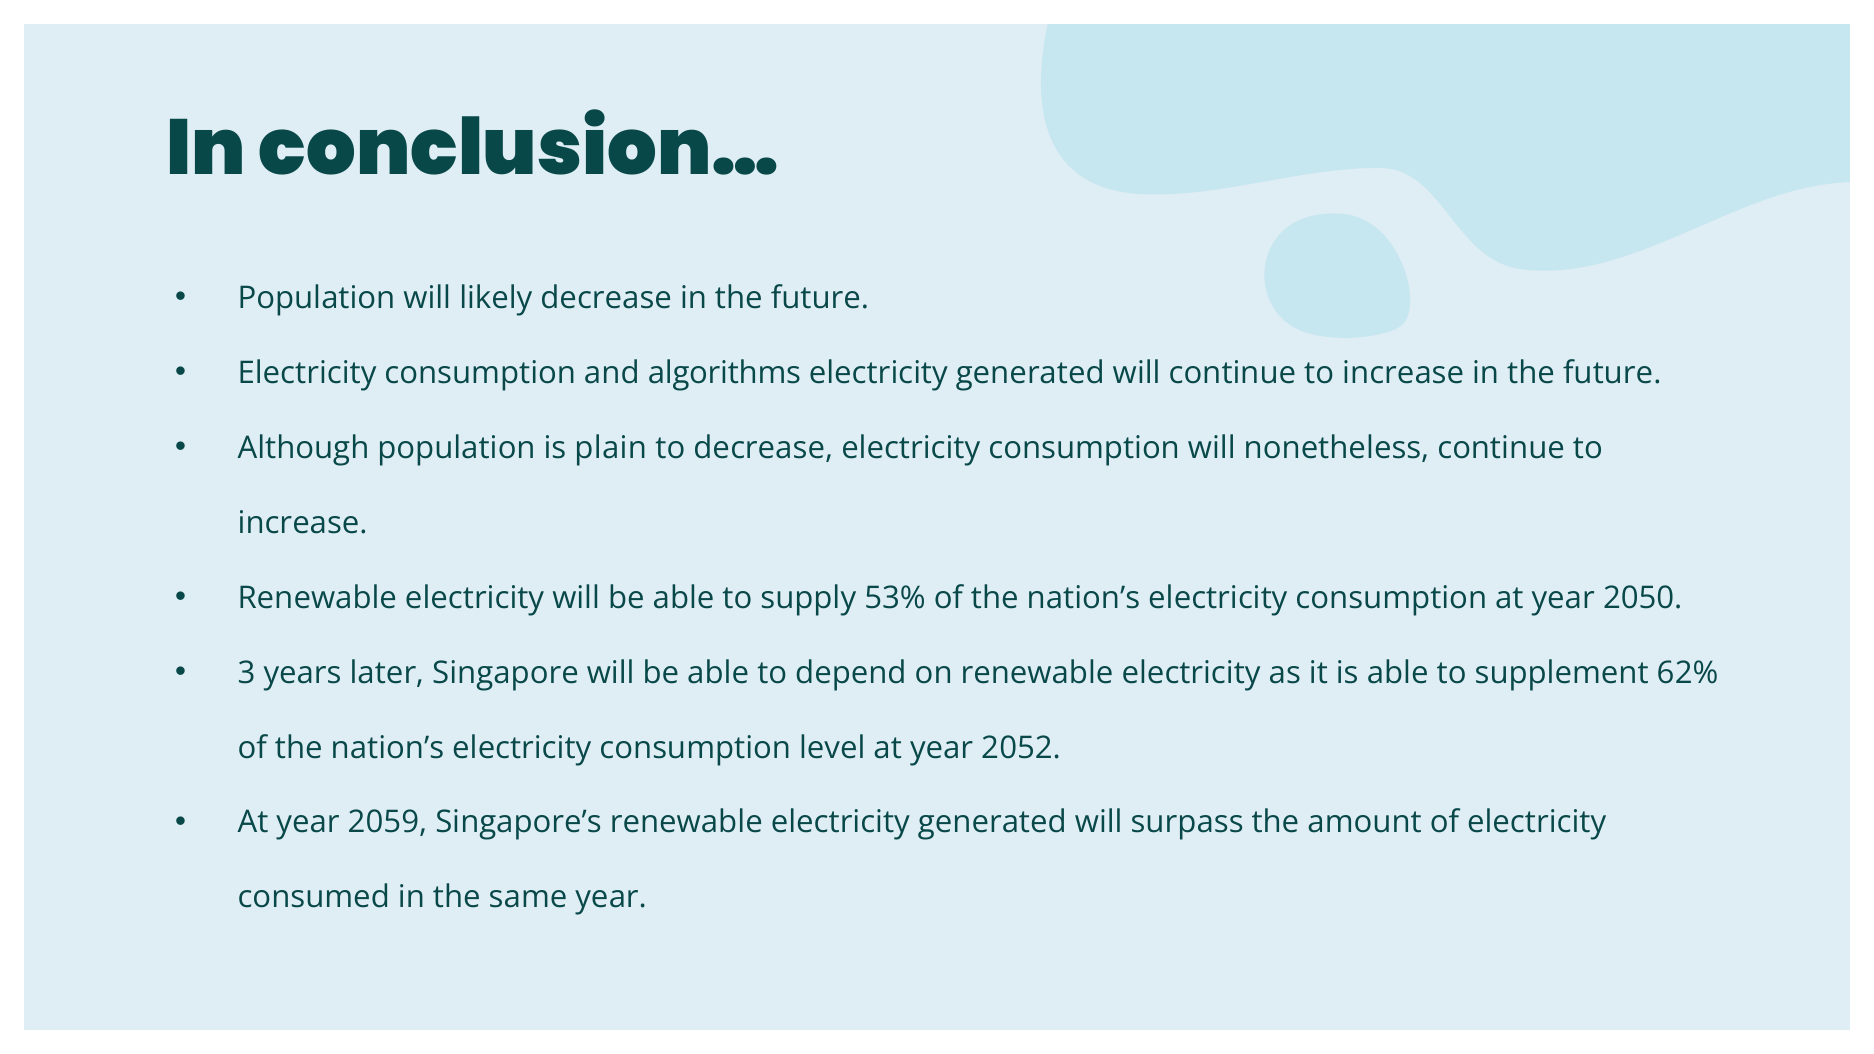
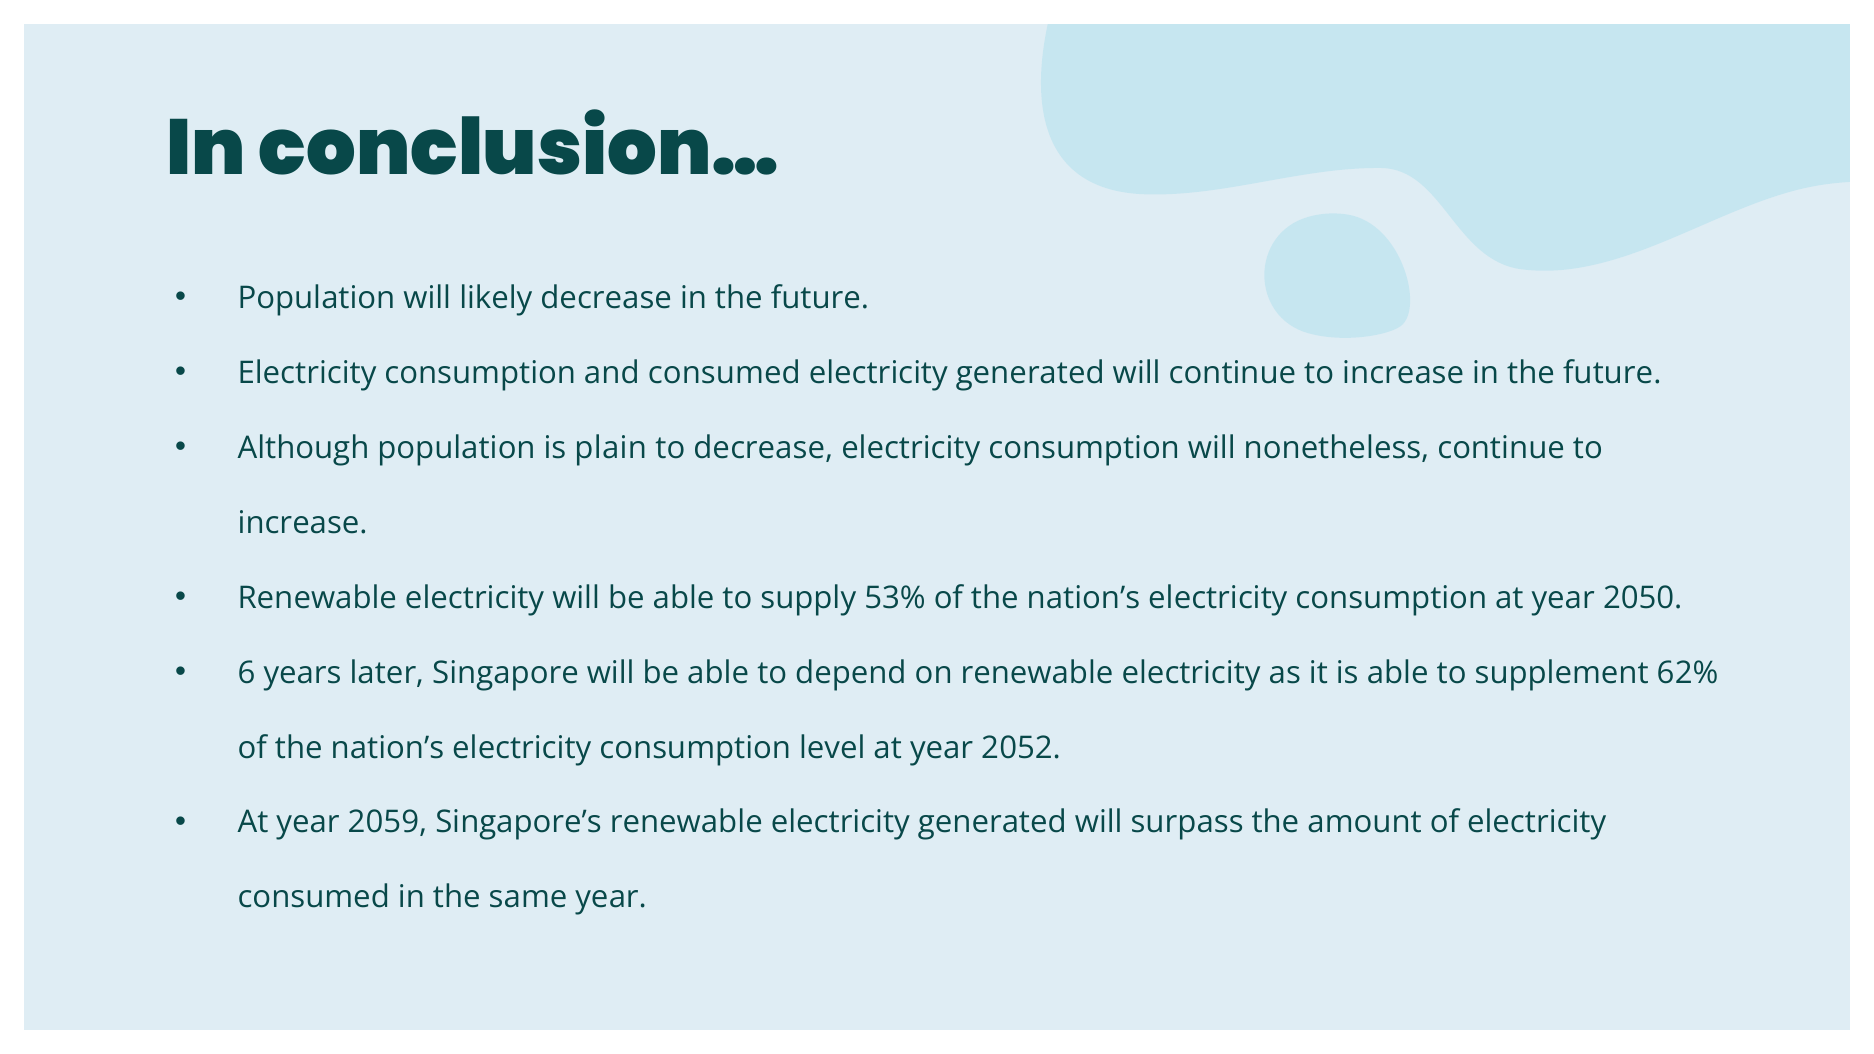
and algorithms: algorithms -> consumed
3: 3 -> 6
